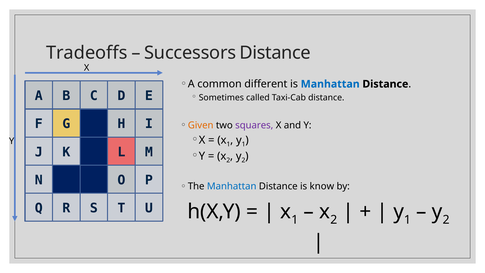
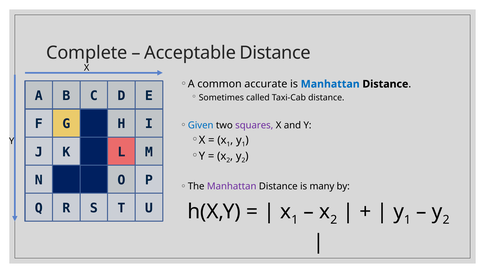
Tradeoffs: Tradeoffs -> Complete
Successors: Successors -> Acceptable
different: different -> accurate
Given colour: orange -> blue
Manhattan at (232, 186) colour: blue -> purple
know: know -> many
